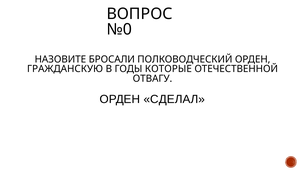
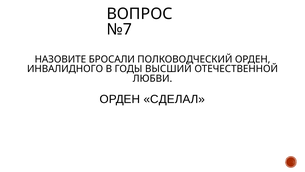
№0: №0 -> №7
ГРАЖДАНСКУЮ: ГРАЖДАНСКУЮ -> ИНВАЛИДНОГО
КОТОРЫЕ: КОТОРЫЕ -> ВЫСШИЙ
ОТВАГУ: ОТВАГУ -> ЛЮБВИ
